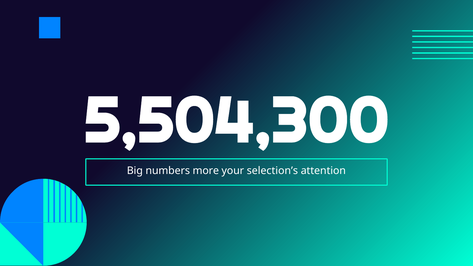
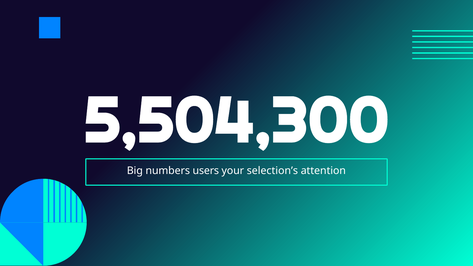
more: more -> users
